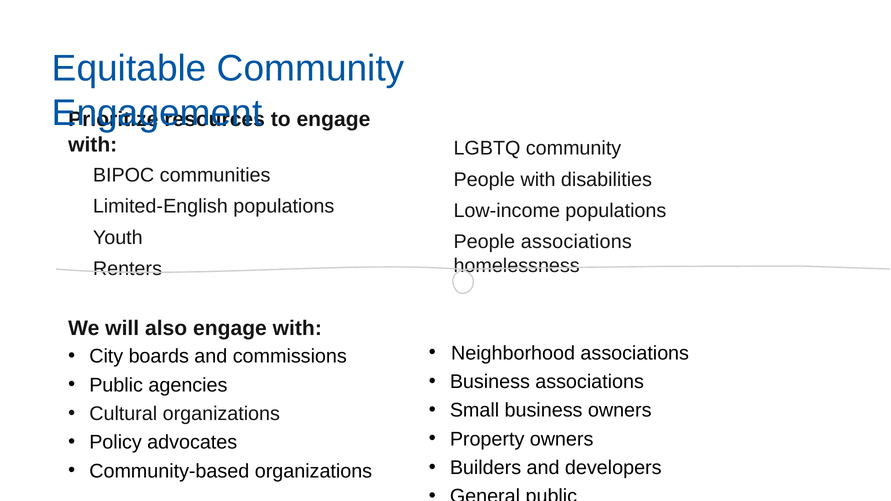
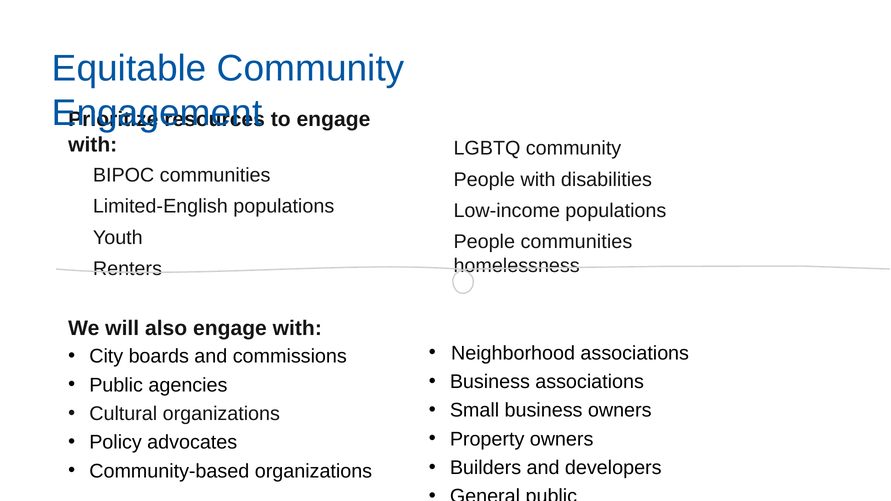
associations at (576, 242): associations -> communities
